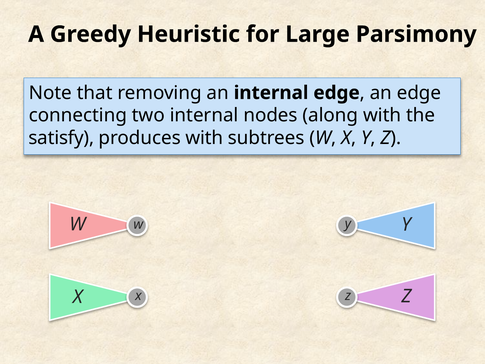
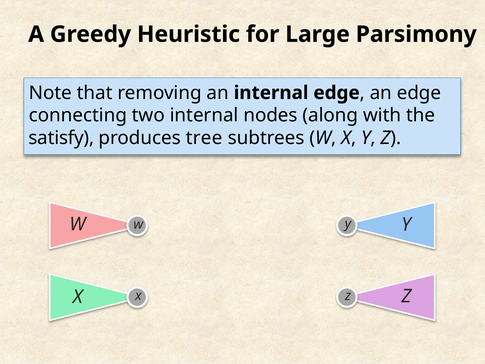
produces with: with -> tree
